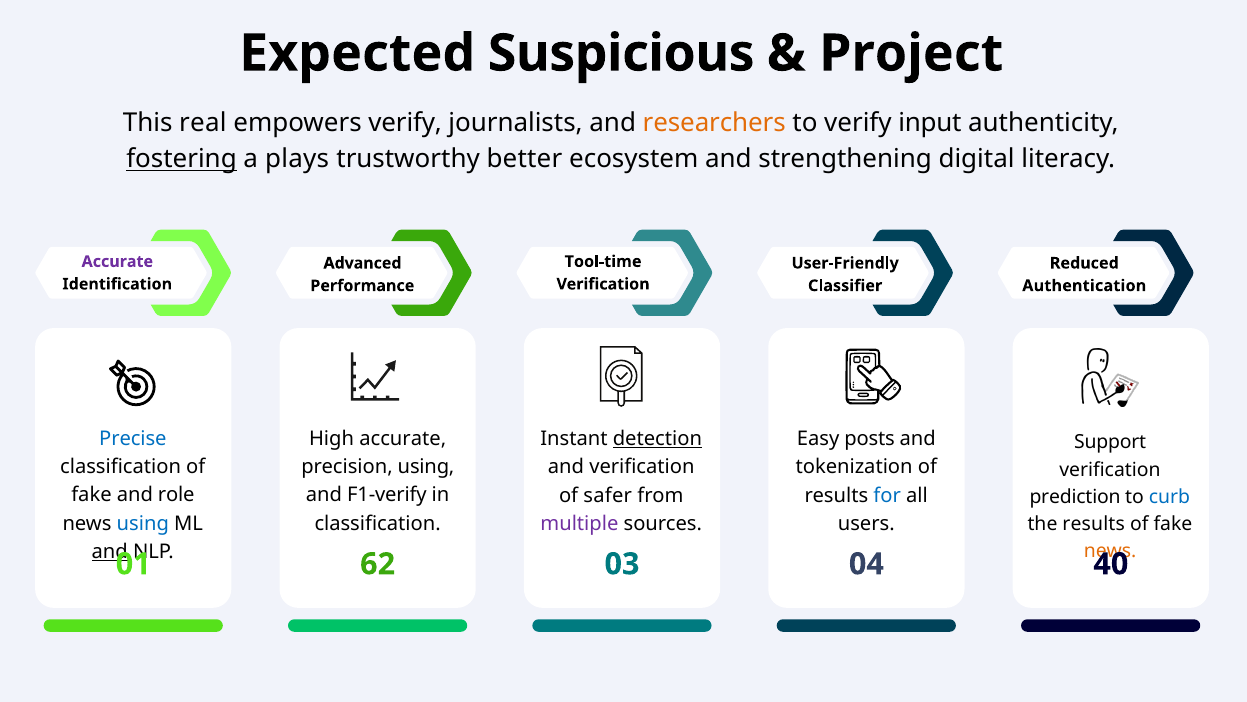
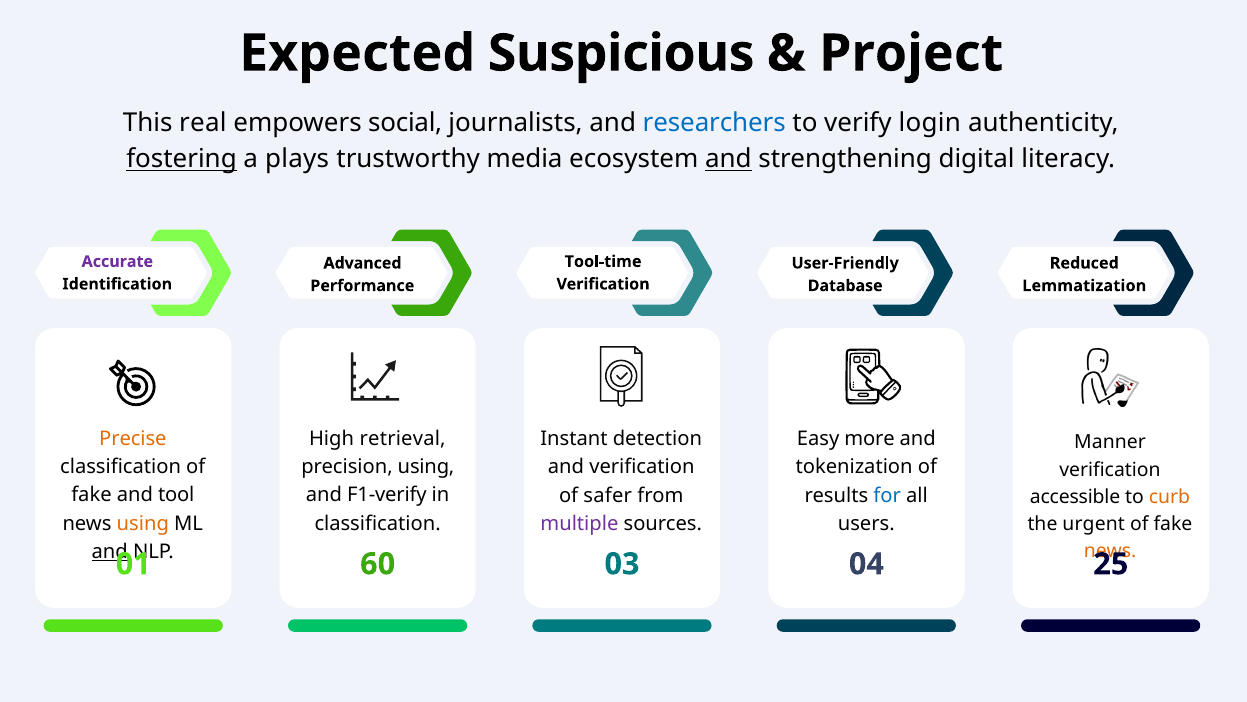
empowers verify: verify -> social
researchers colour: orange -> blue
input: input -> login
better: better -> media
and at (728, 159) underline: none -> present
Classifier: Classifier -> Database
Authentication: Authentication -> Lemmatization
Precise colour: blue -> orange
High accurate: accurate -> retrieval
posts: posts -> more
detection underline: present -> none
Support: Support -> Manner
role: role -> tool
prediction: prediction -> accessible
curb colour: blue -> orange
using at (143, 523) colour: blue -> orange
the results: results -> urgent
62: 62 -> 60
40: 40 -> 25
